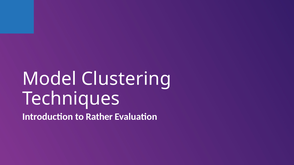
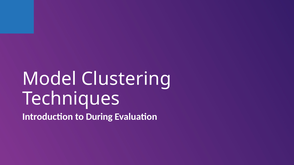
Rather: Rather -> During
